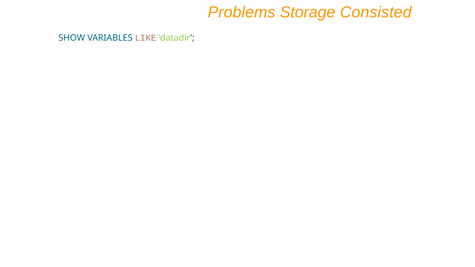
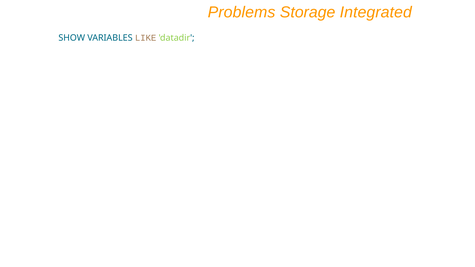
Consisted: Consisted -> Integrated
